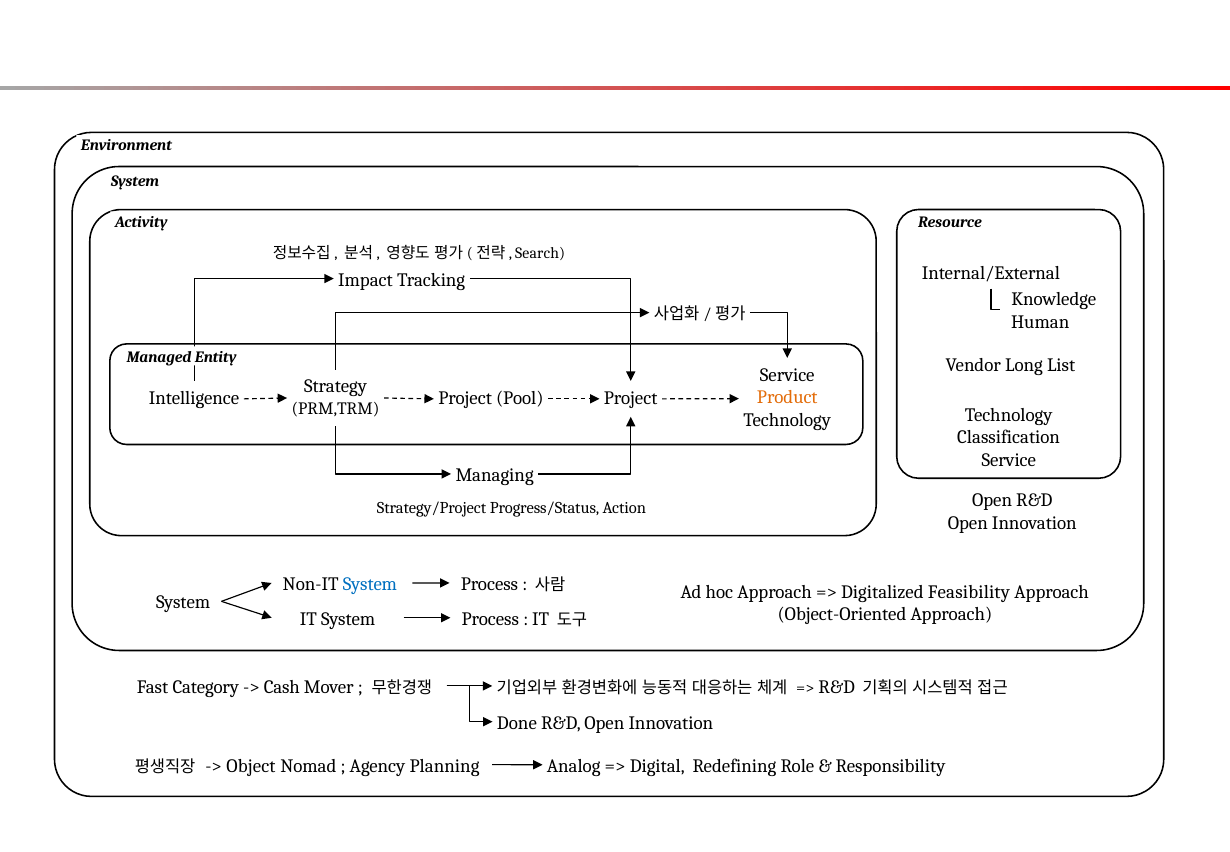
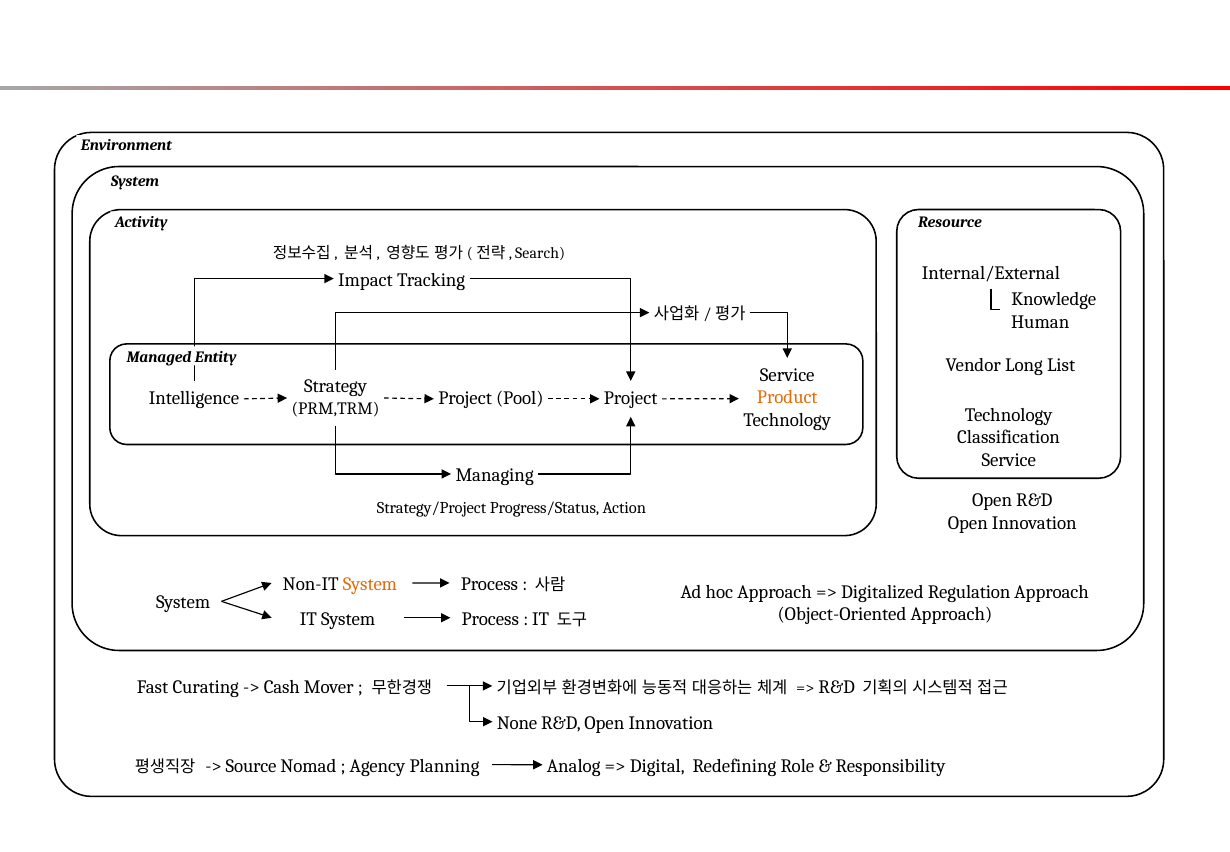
System at (370, 584) colour: blue -> orange
Feasibility: Feasibility -> Regulation
Category: Category -> Curating
Done: Done -> None
Object: Object -> Source
